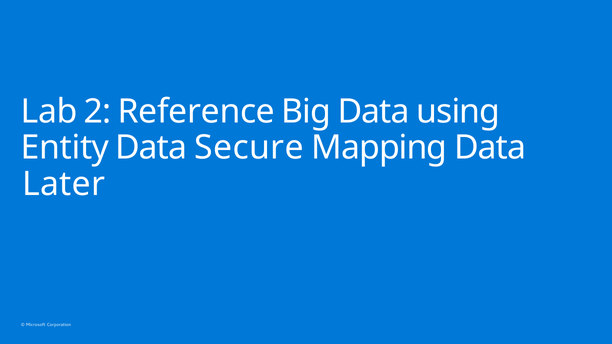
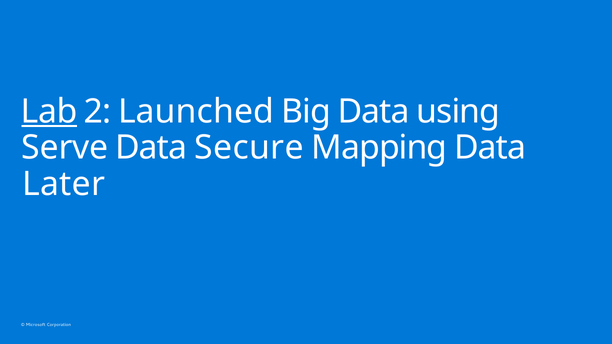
Lab underline: none -> present
Reference: Reference -> Launched
Entity: Entity -> Serve
